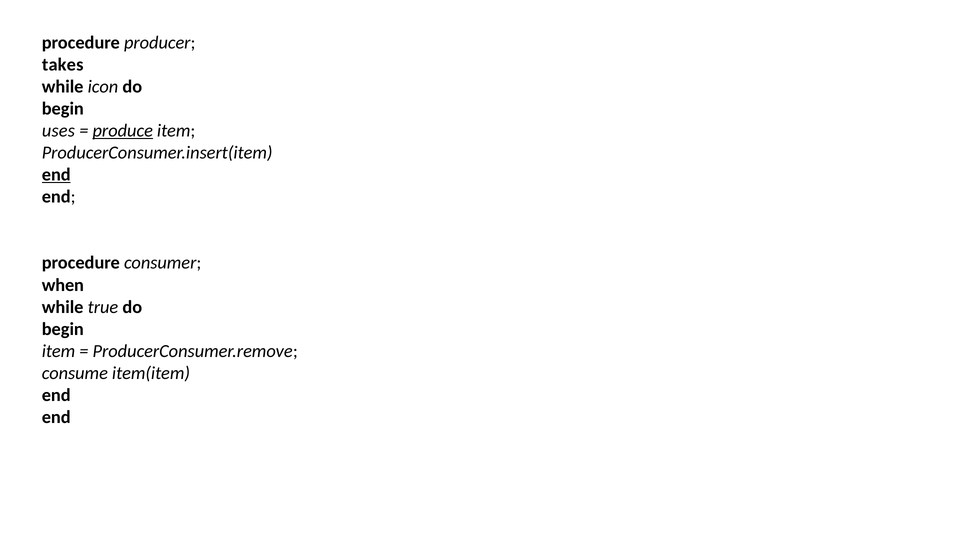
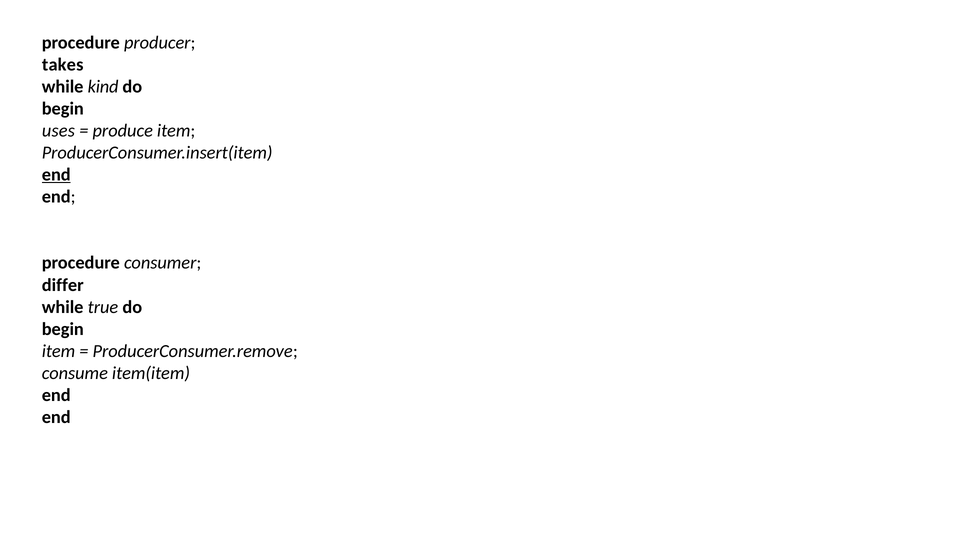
icon: icon -> kind
produce underline: present -> none
when: when -> differ
